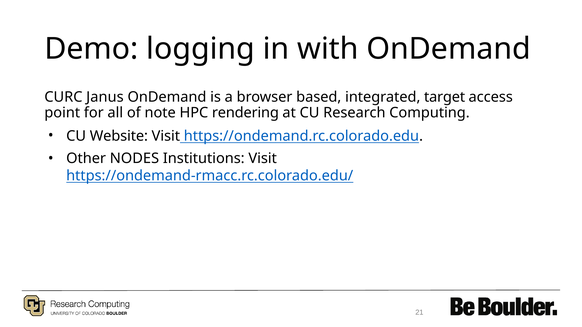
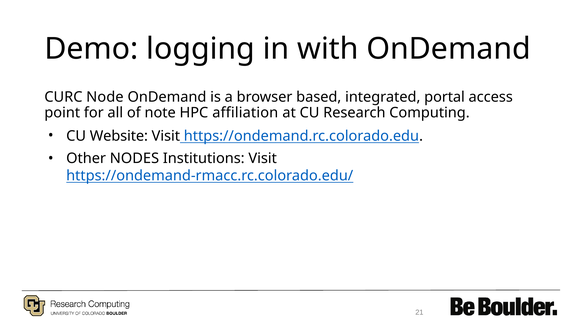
Janus: Janus -> Node
target: target -> portal
rendering: rendering -> affiliation
